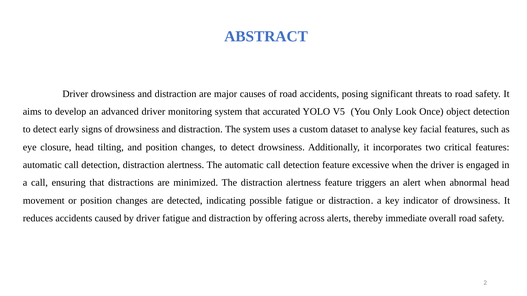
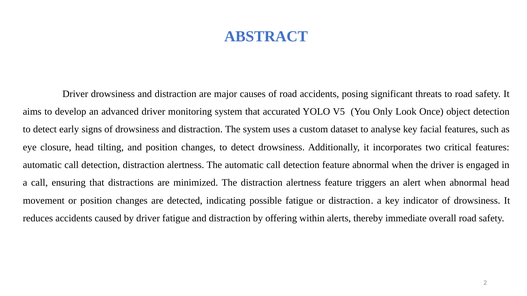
feature excessive: excessive -> abnormal
across: across -> within
